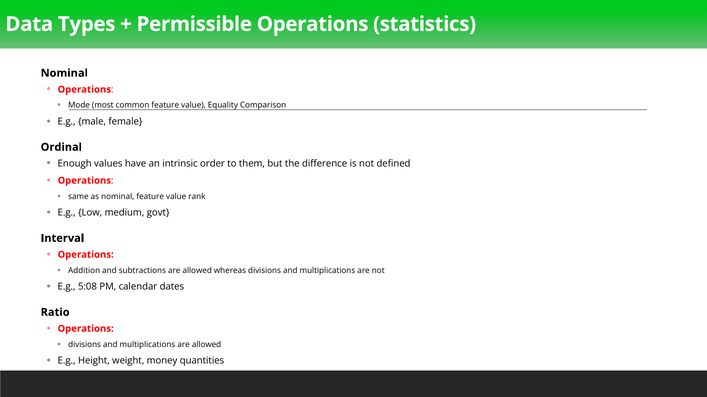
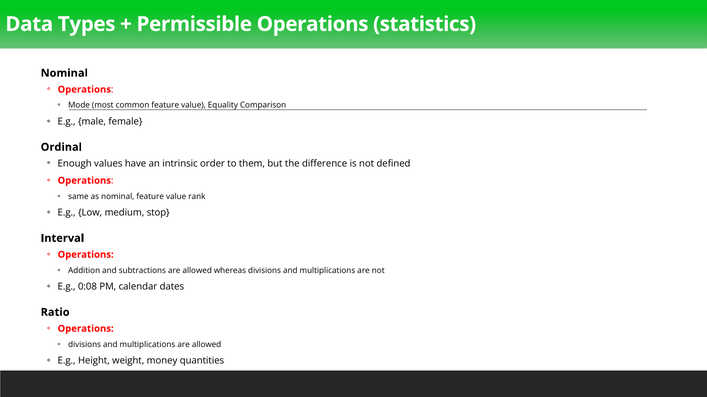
govt: govt -> stop
5:08: 5:08 -> 0:08
